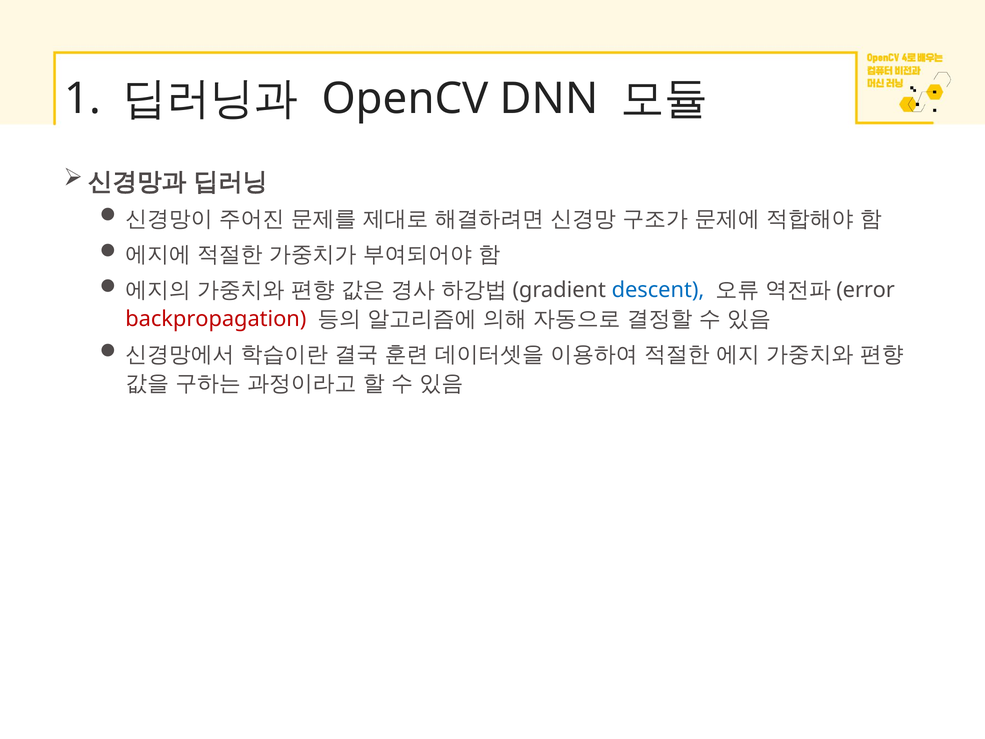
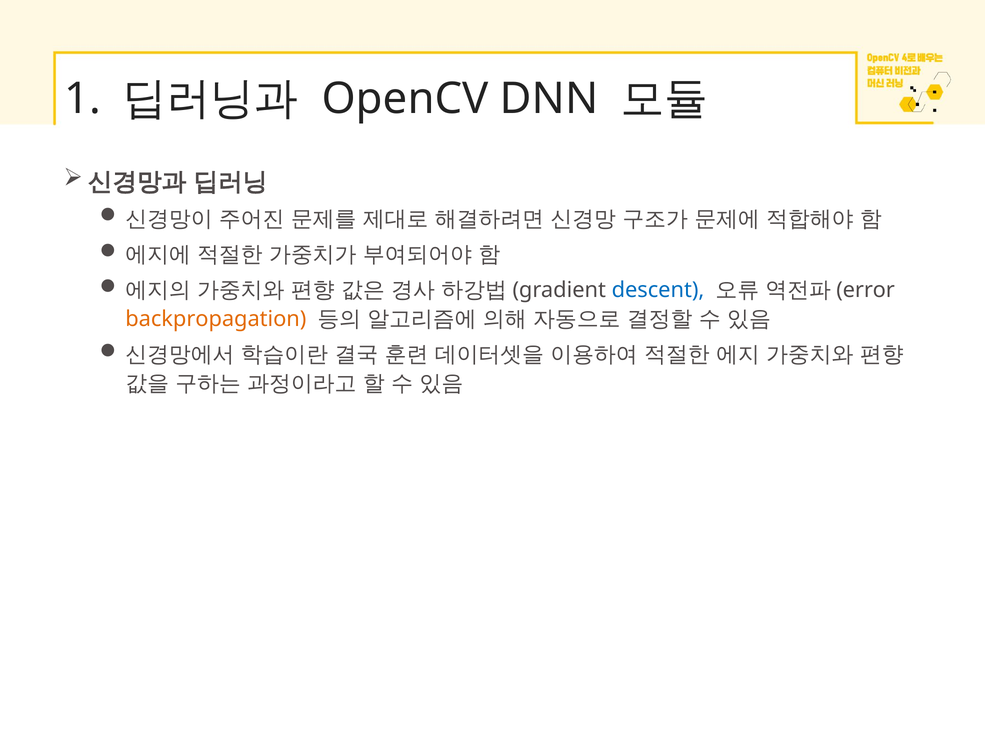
backpropagation colour: red -> orange
